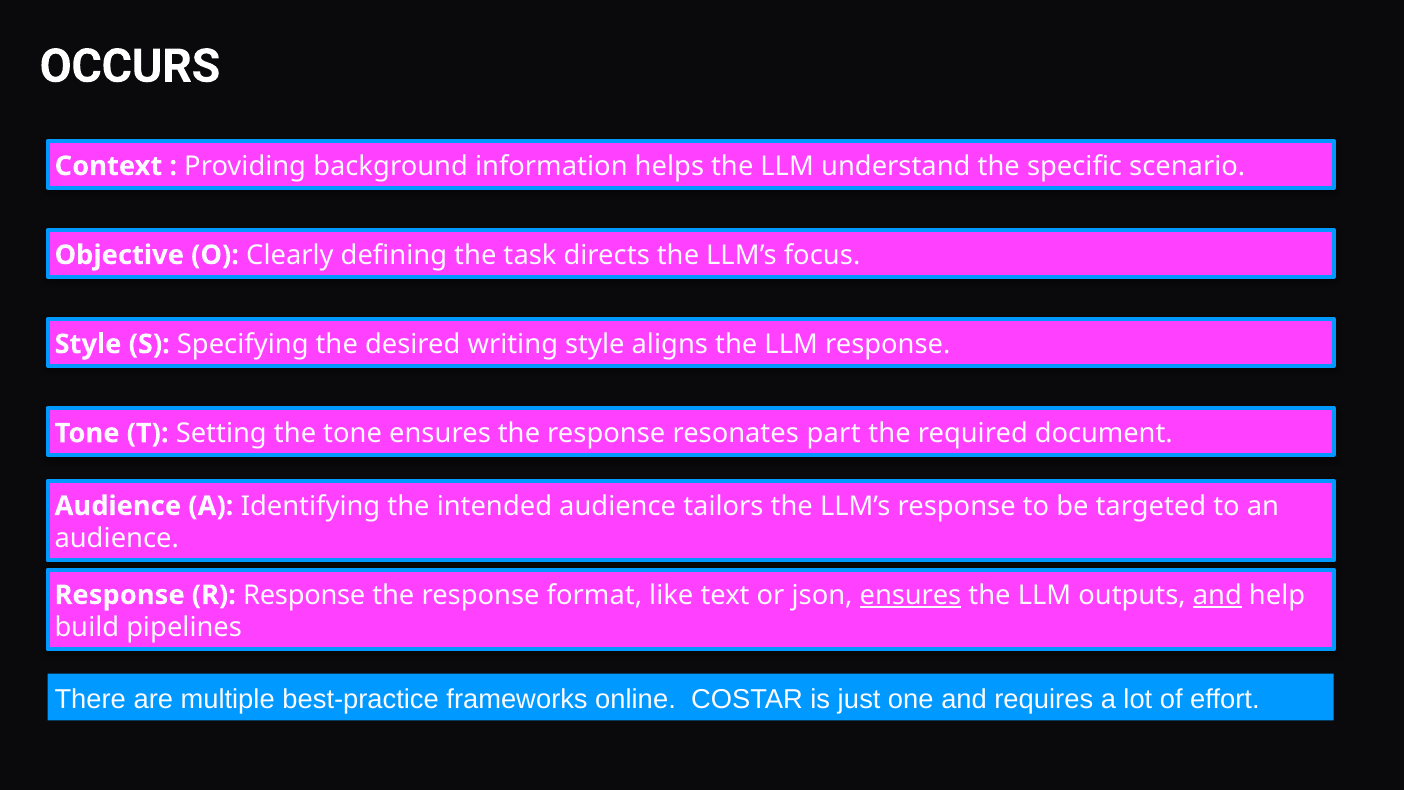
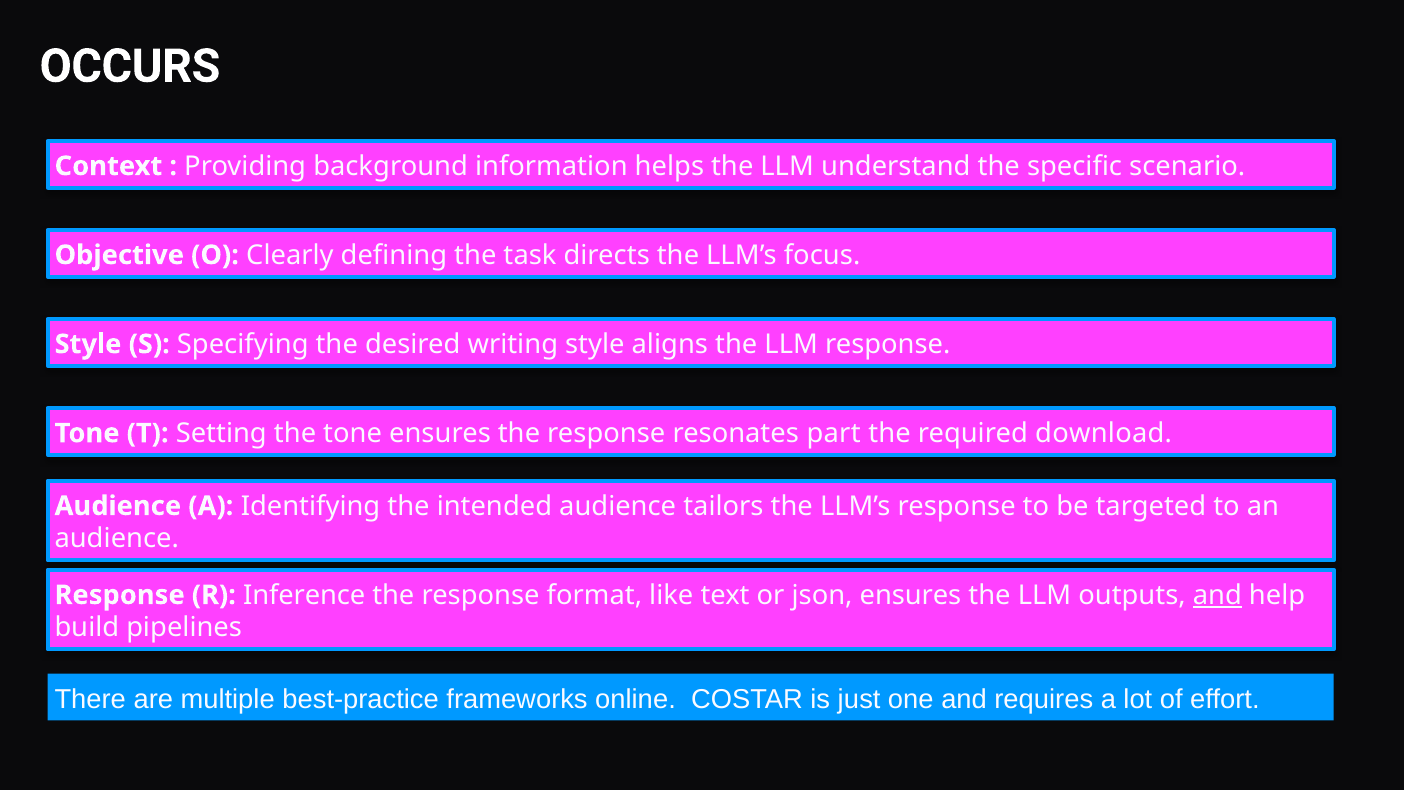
document: document -> download
R Response: Response -> Inference
ensures at (911, 595) underline: present -> none
